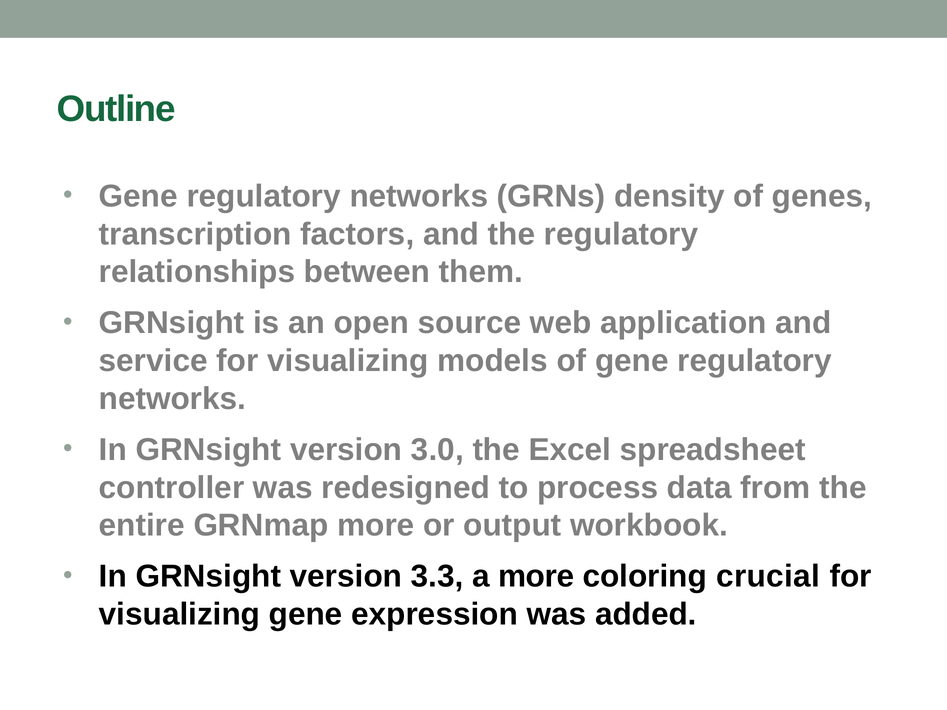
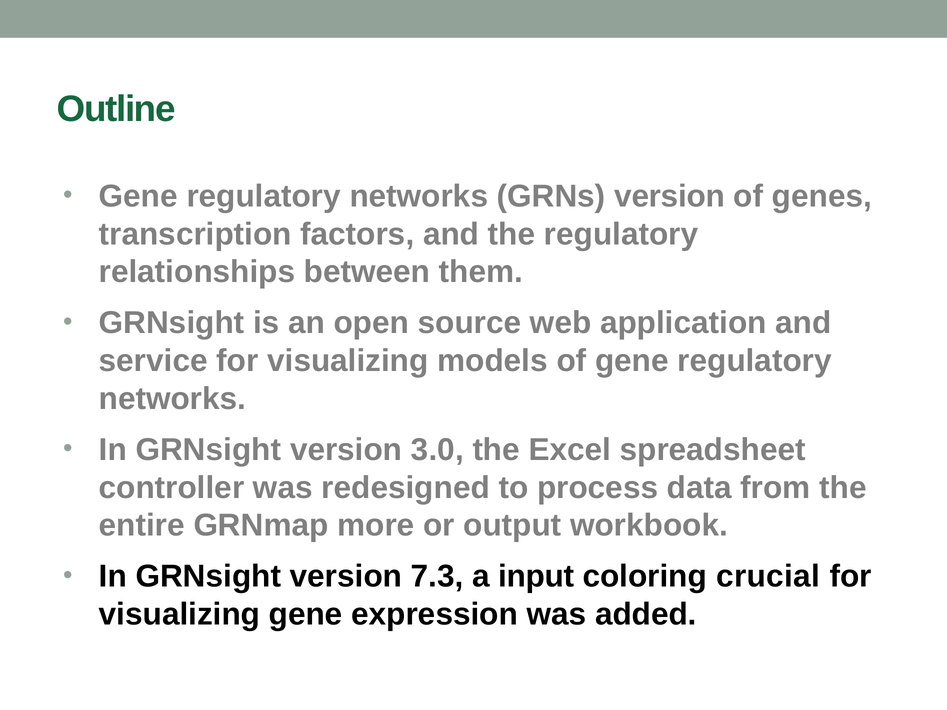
GRNs density: density -> version
3.3: 3.3 -> 7.3
a more: more -> input
